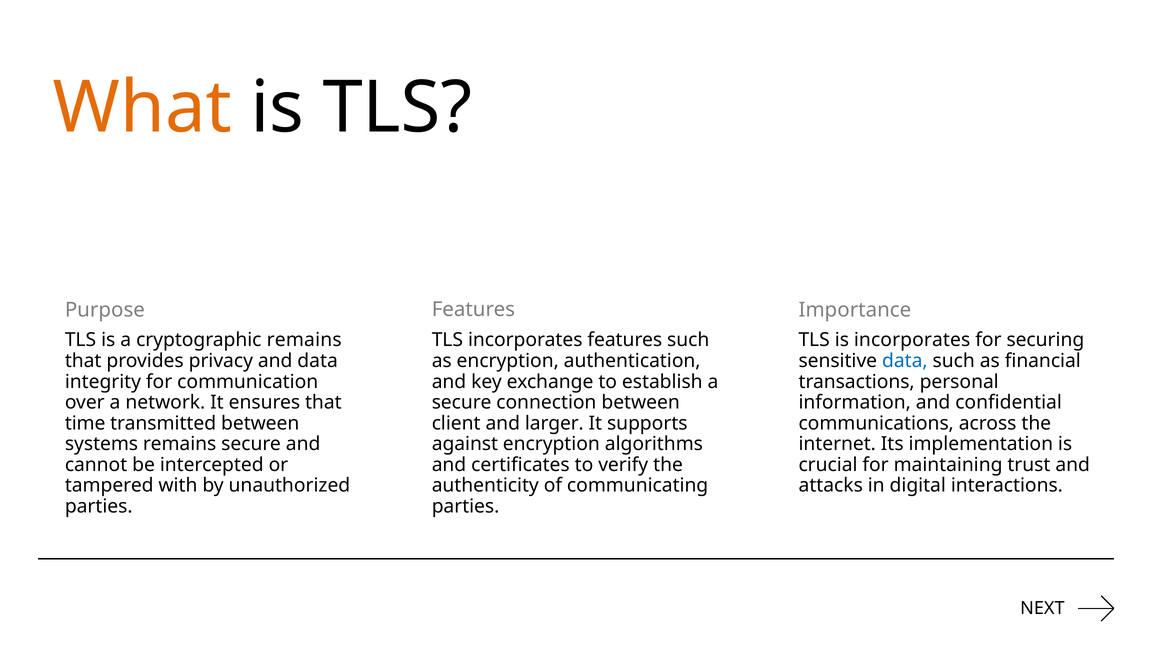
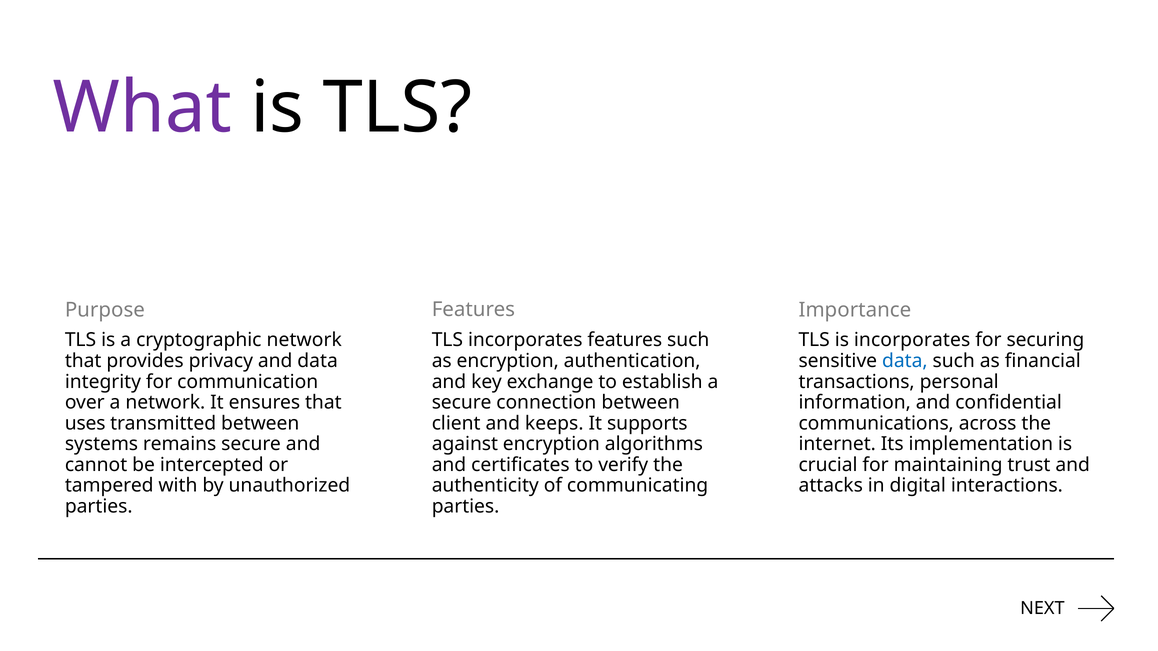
What colour: orange -> purple
cryptographic remains: remains -> network
time: time -> uses
larger: larger -> keeps
